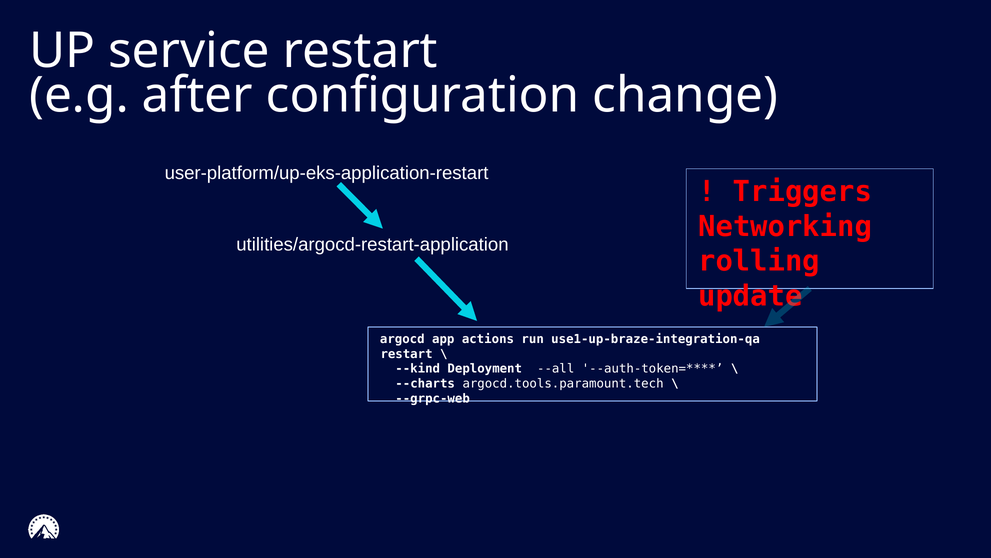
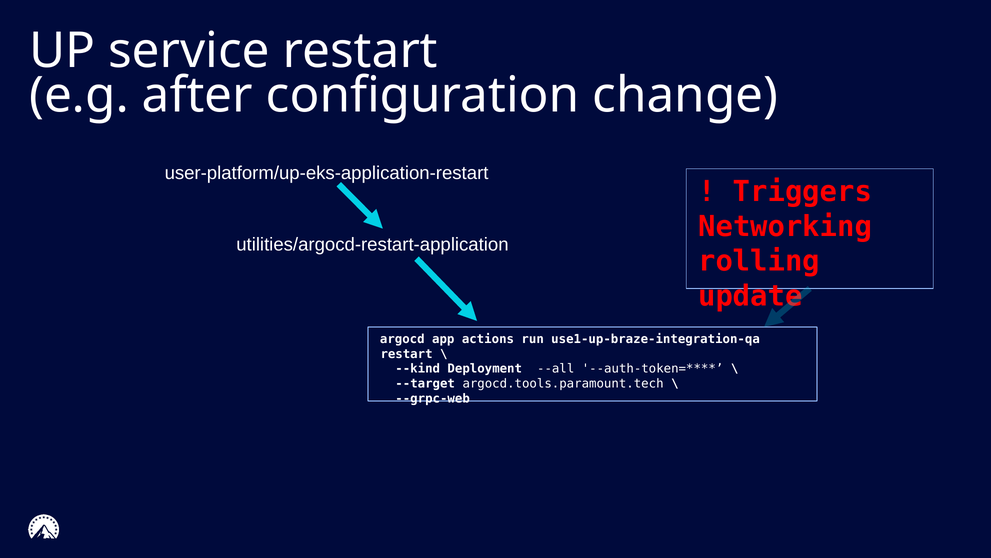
--charts: --charts -> --target
